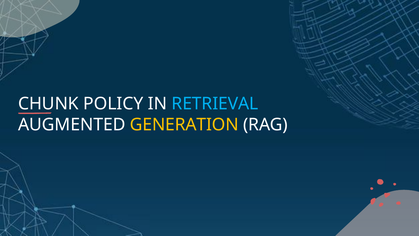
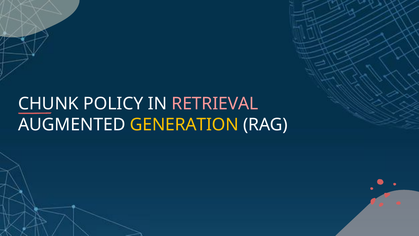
RETRIEVAL colour: light blue -> pink
